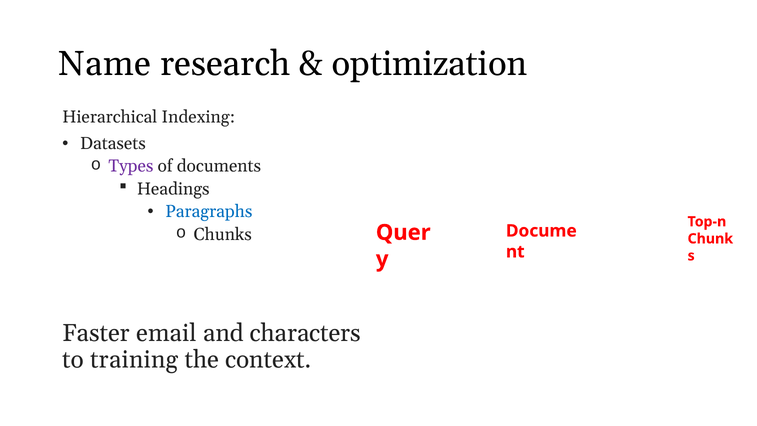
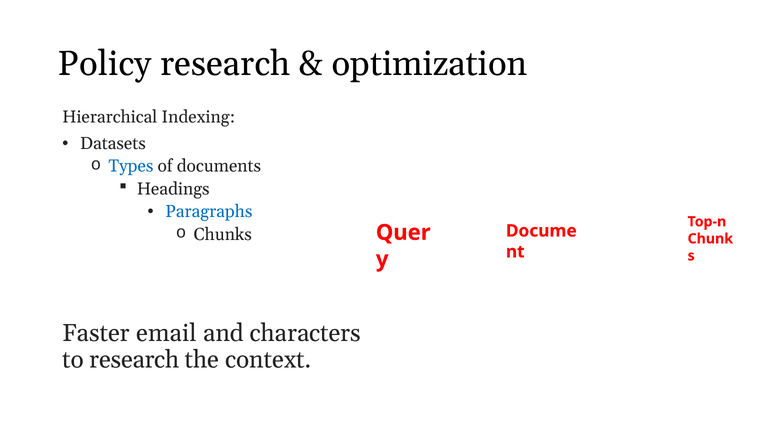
Name: Name -> Policy
Types colour: purple -> blue
to training: training -> research
